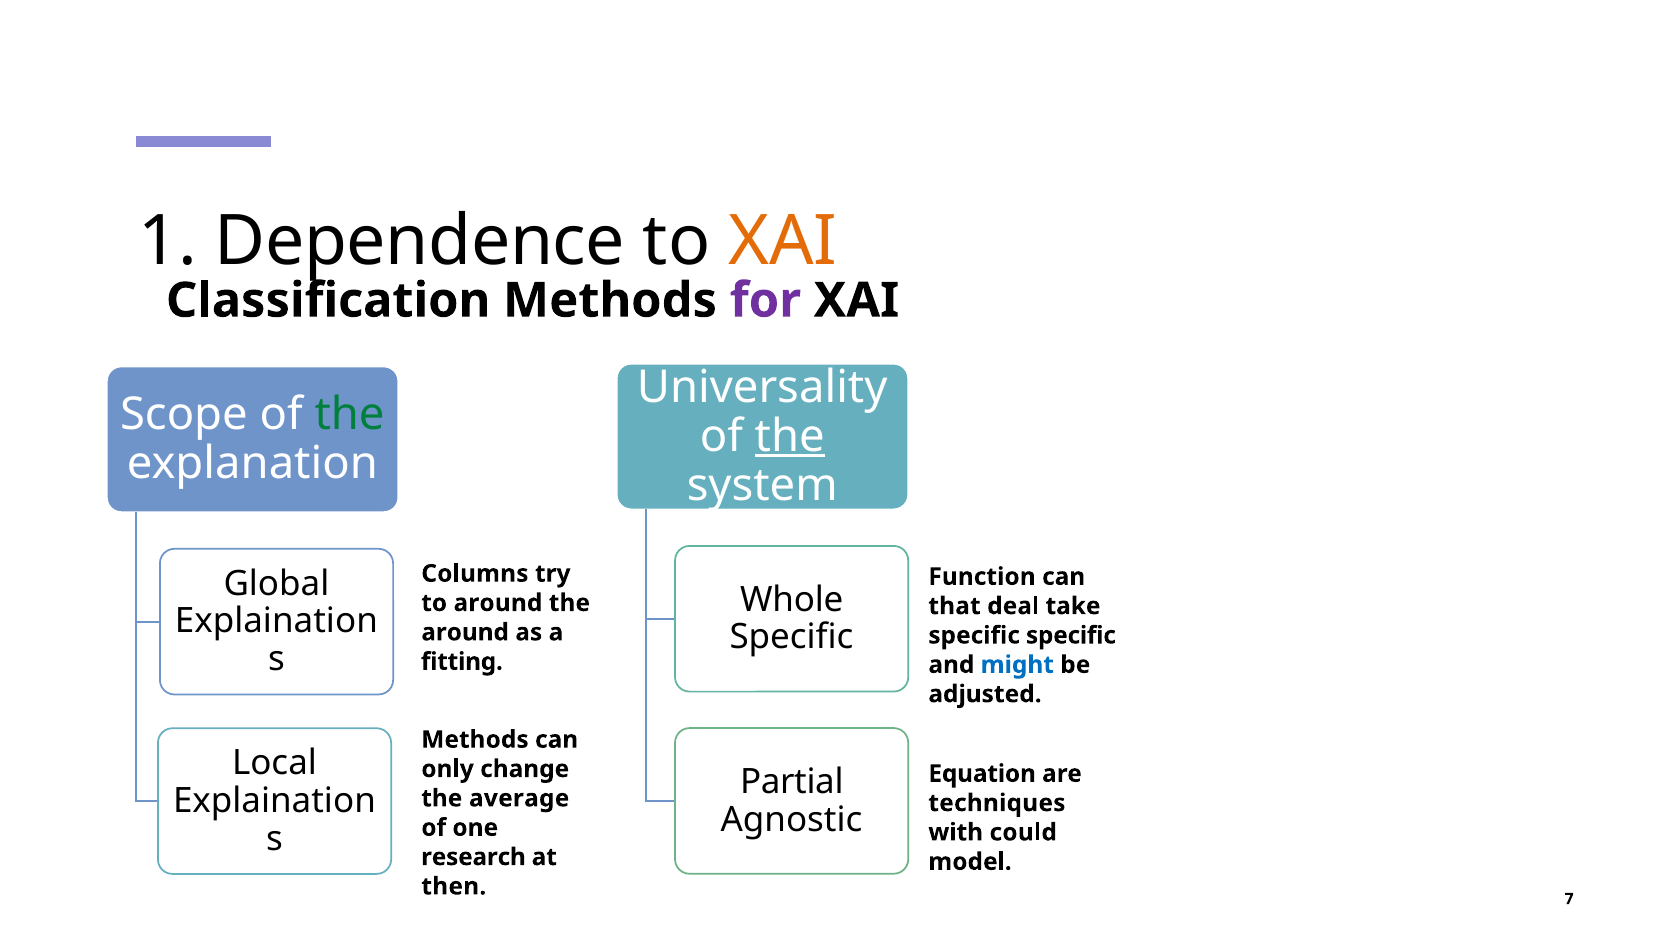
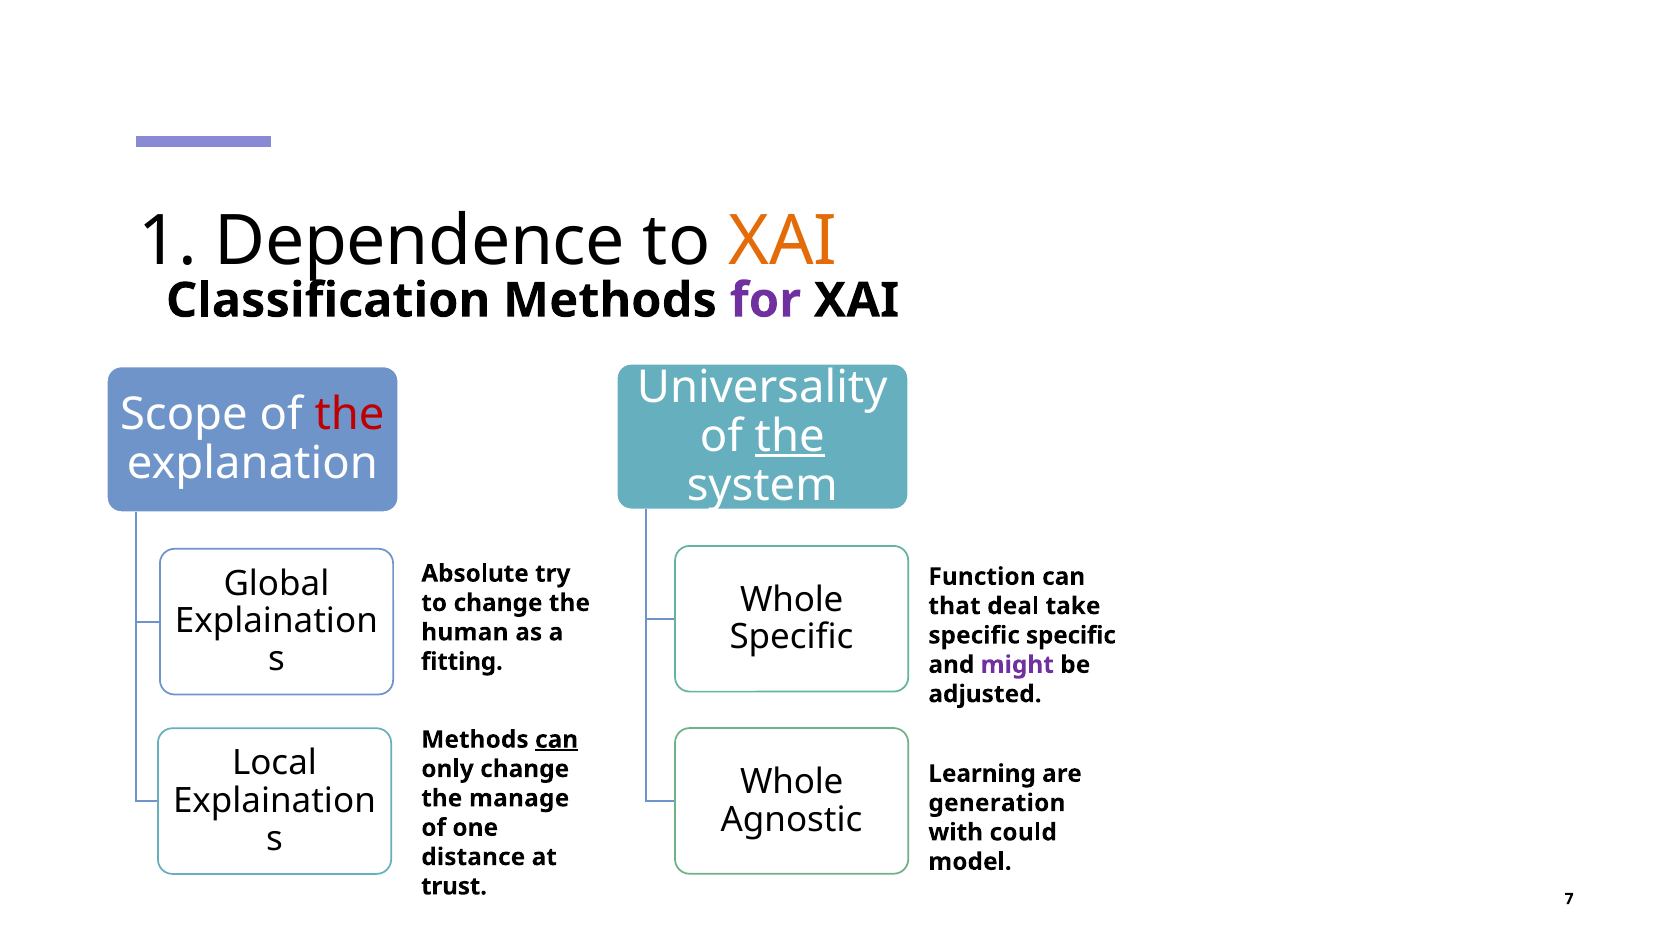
the at (350, 415) colour: green -> red
Columns: Columns -> Absolute
to around: around -> change
around at (465, 633): around -> human
might colour: blue -> purple
can at (557, 740) underline: none -> present
Equation: Equation -> Learning
Partial at (792, 782): Partial -> Whole
average: average -> manage
techniques: techniques -> generation
research: research -> distance
then: then -> trust
